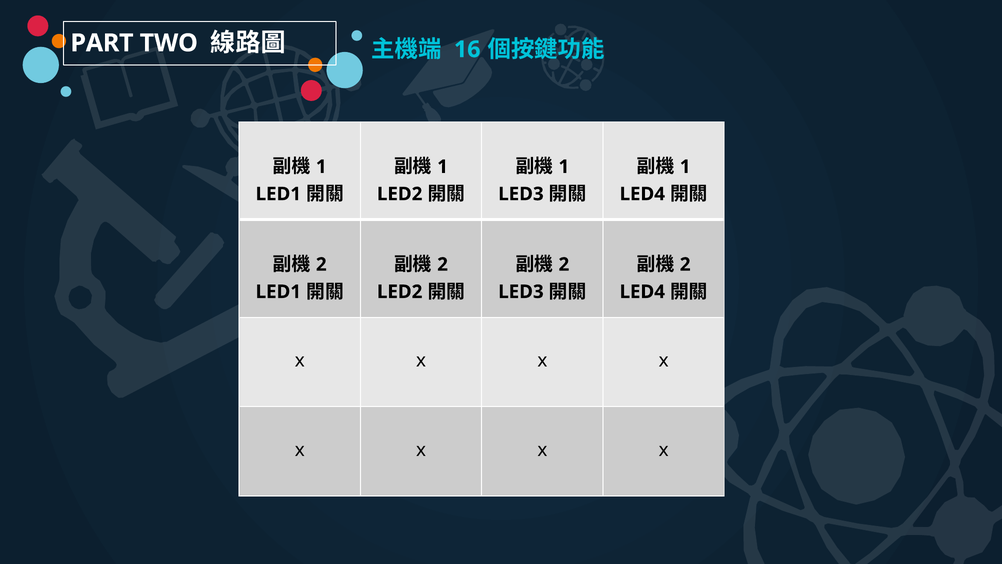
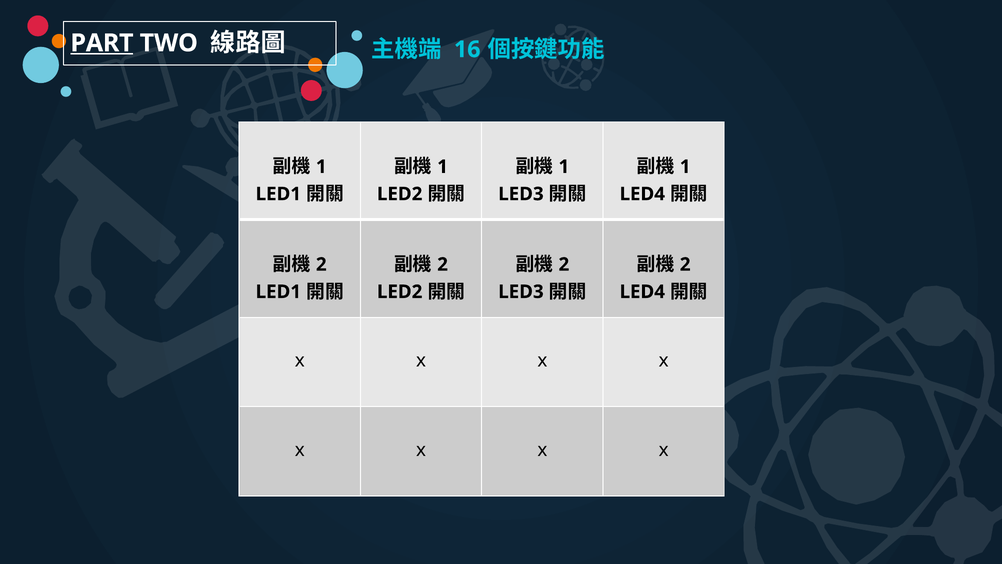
PART underline: none -> present
